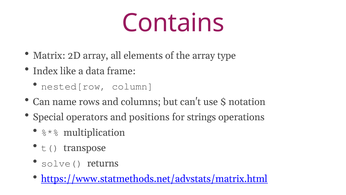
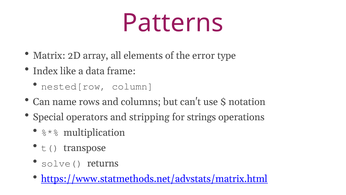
Contains: Contains -> Patterns
the array: array -> error
positions: positions -> stripping
